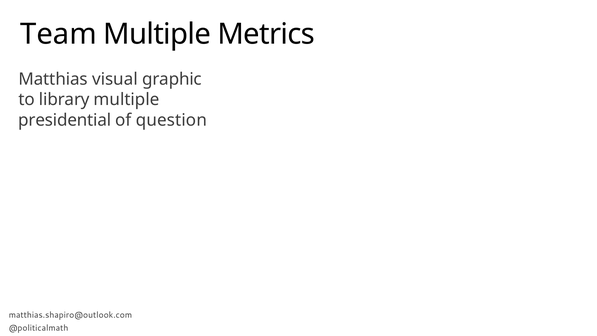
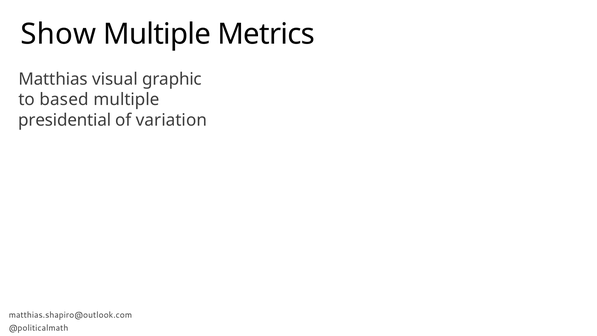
Team: Team -> Show
library: library -> based
question: question -> variation
